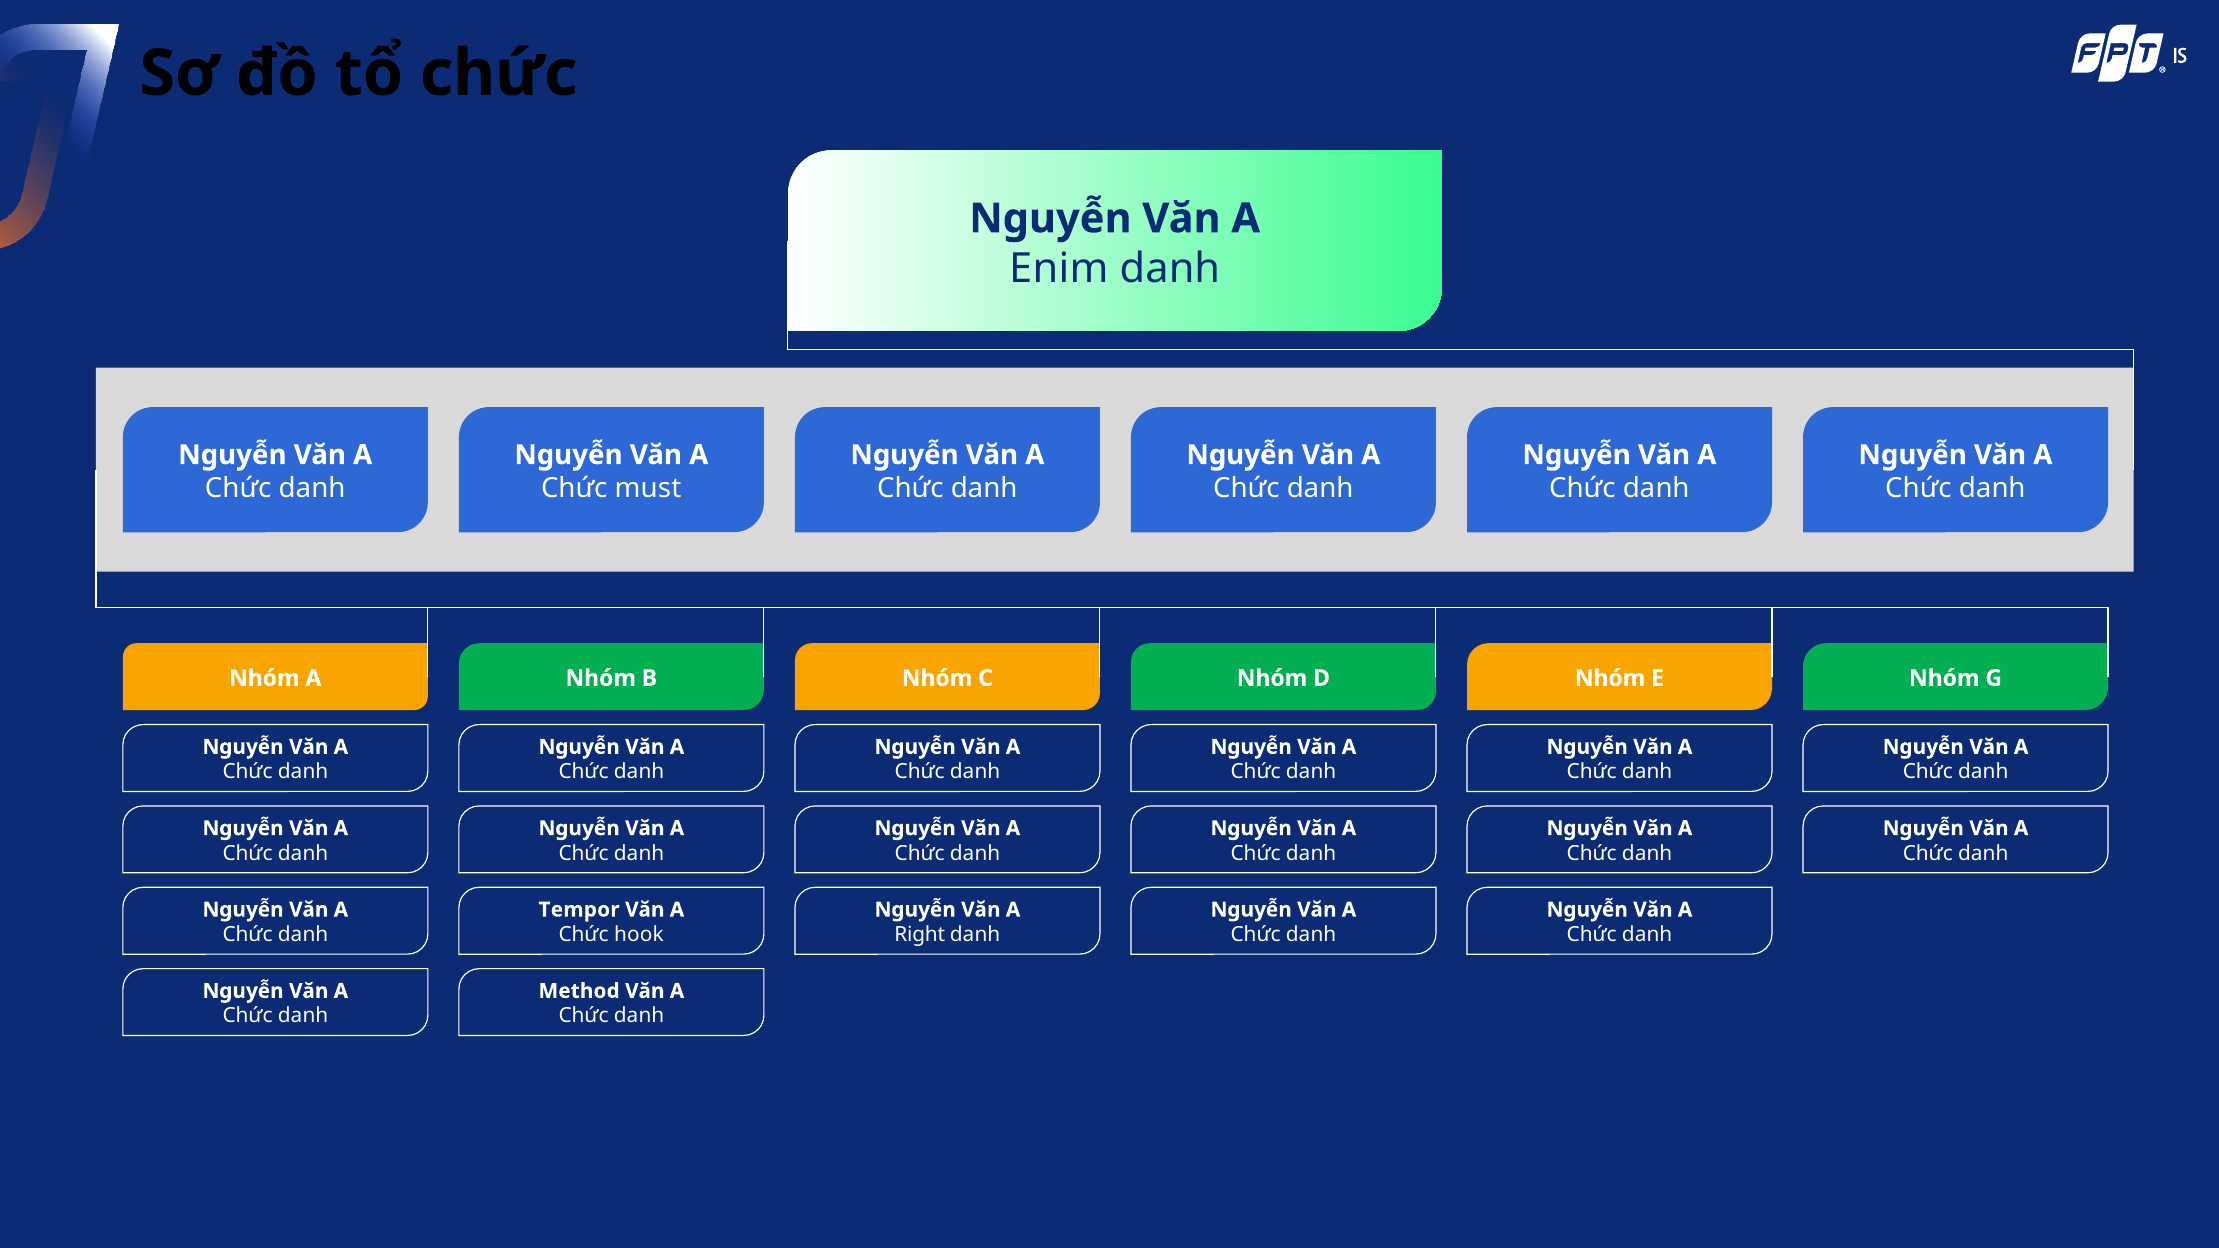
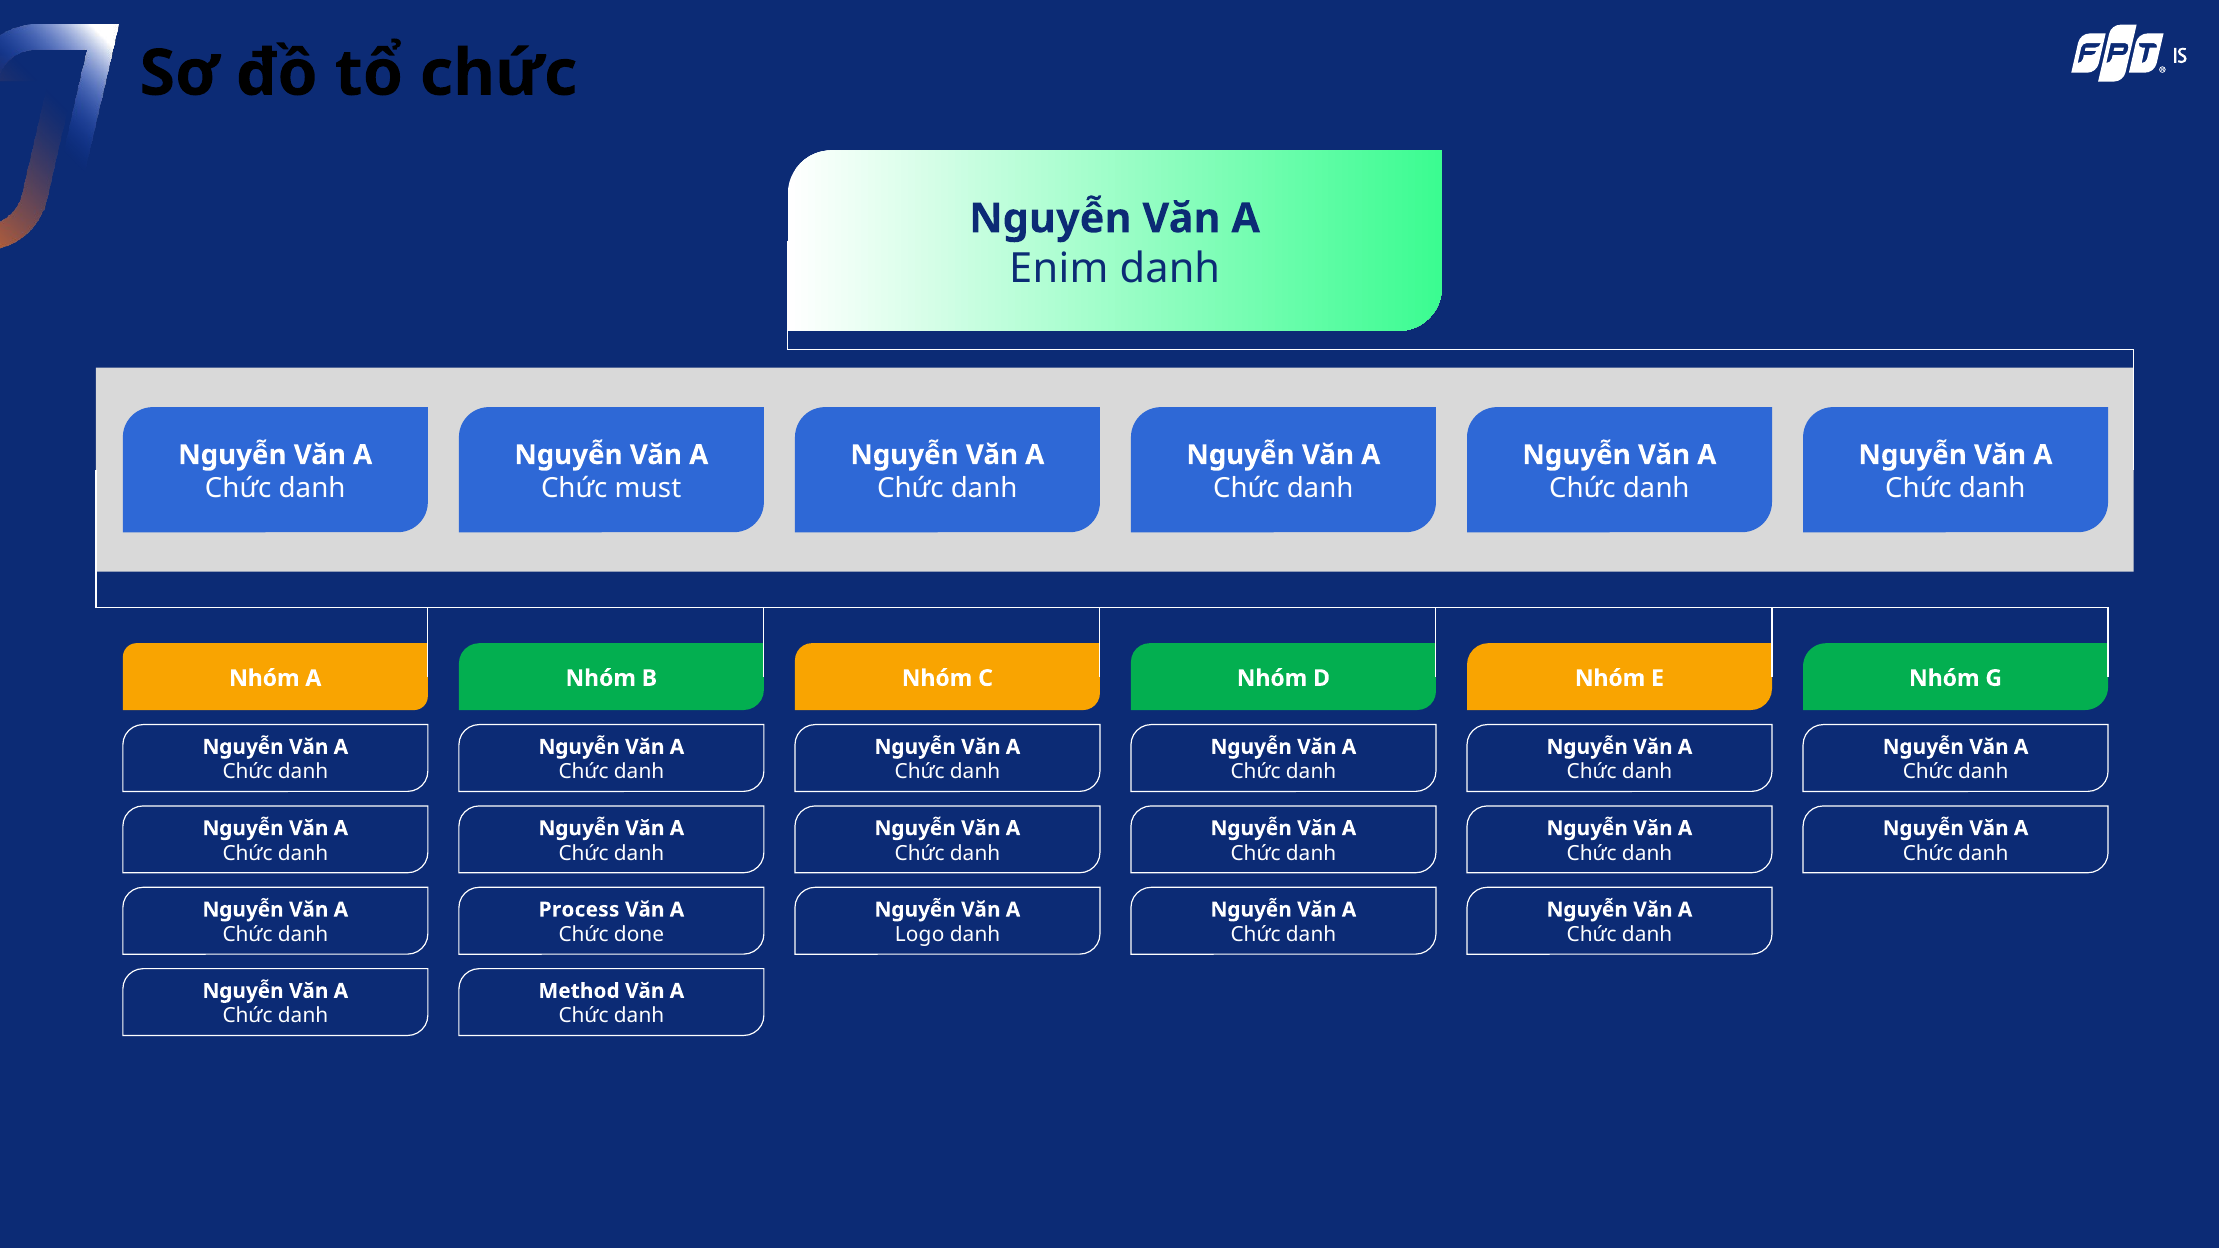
Tempor: Tempor -> Process
hook: hook -> done
Right: Right -> Logo
